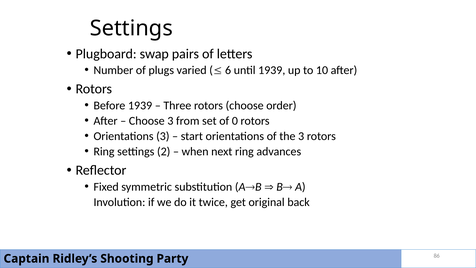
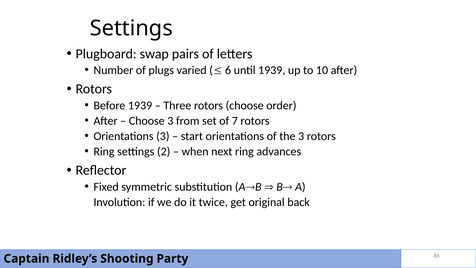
0: 0 -> 7
